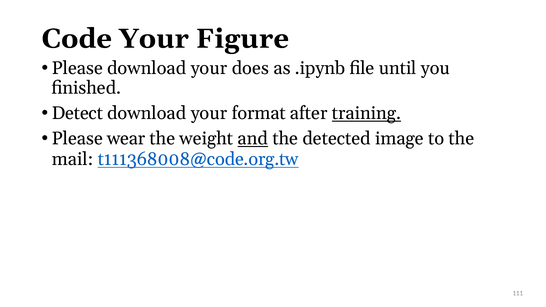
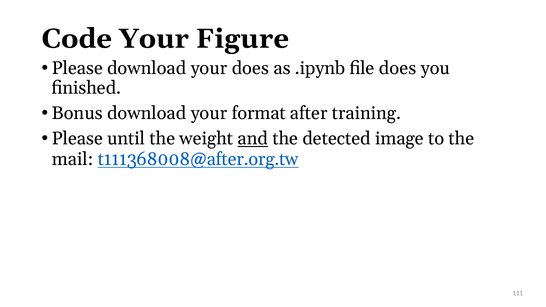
file until: until -> does
Detect: Detect -> Bonus
training underline: present -> none
wear: wear -> until
t111368008@code.org.tw: t111368008@code.org.tw -> t111368008@after.org.tw
